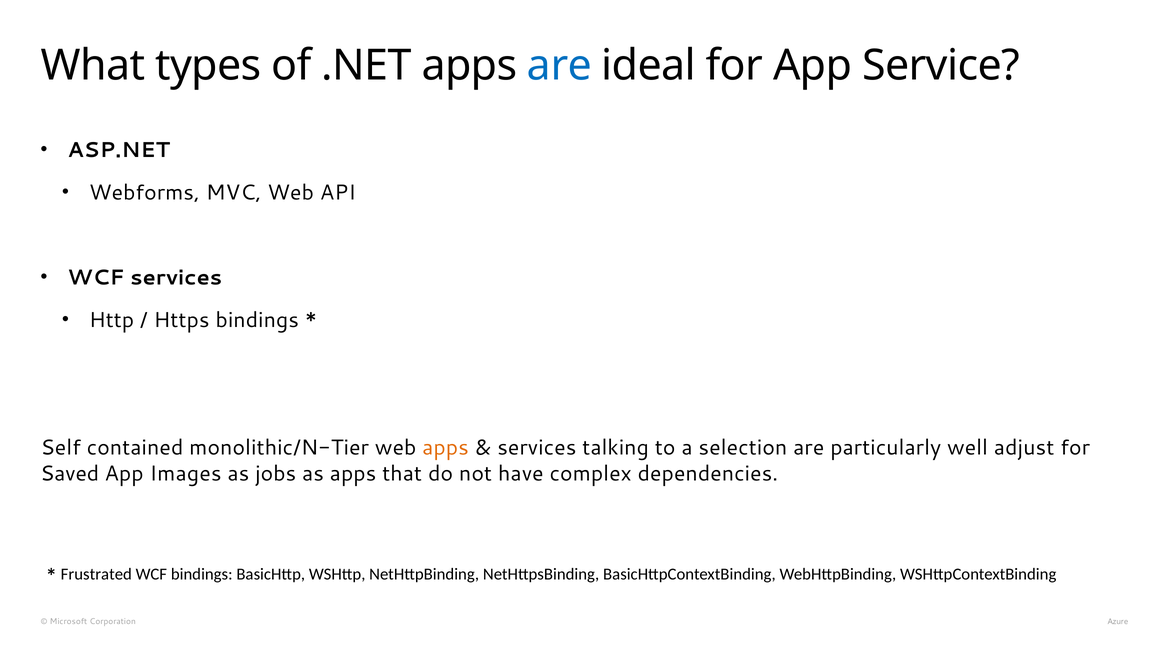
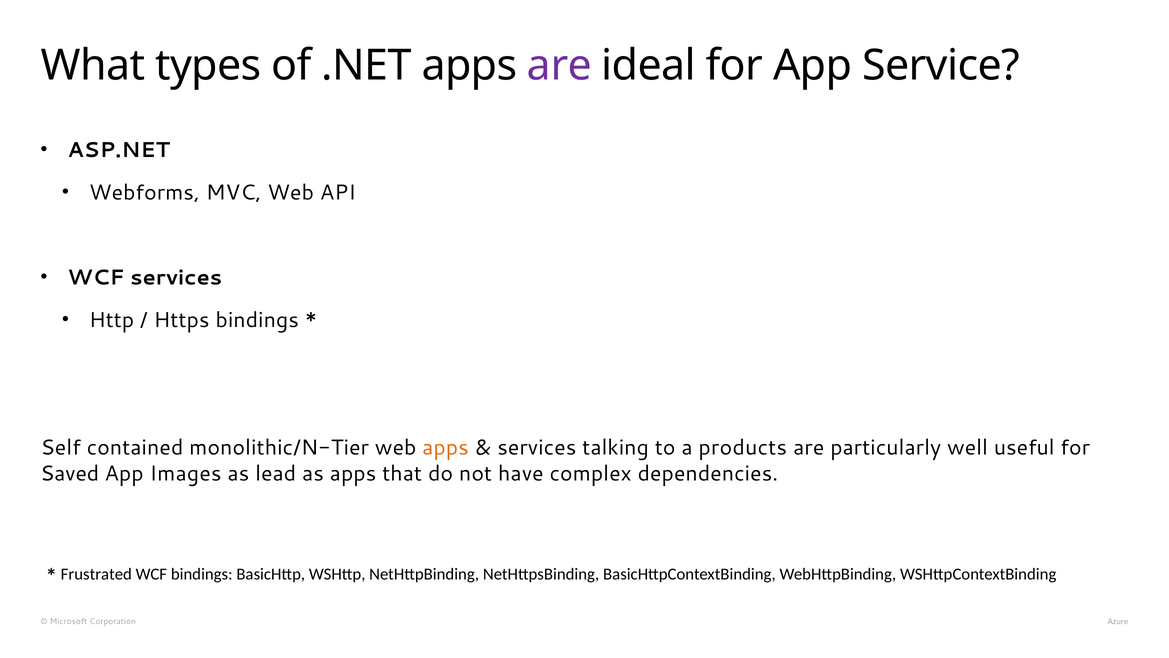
are at (560, 66) colour: blue -> purple
selection: selection -> products
adjust: adjust -> useful
jobs: jobs -> lead
